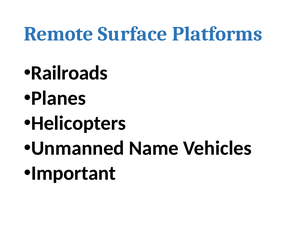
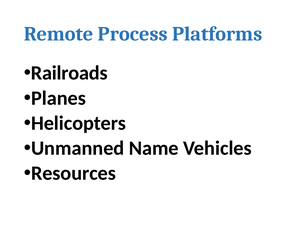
Surface: Surface -> Process
Important: Important -> Resources
